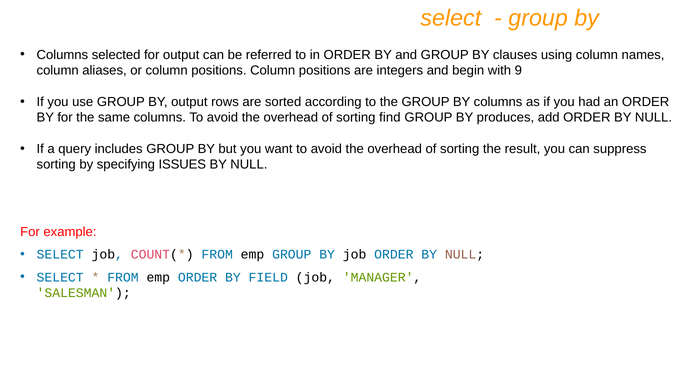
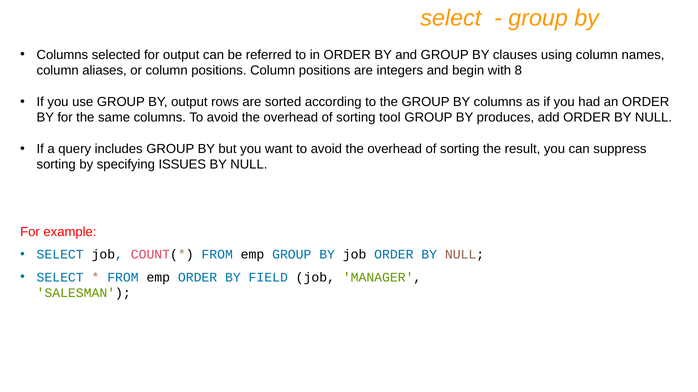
9: 9 -> 8
find: find -> tool
